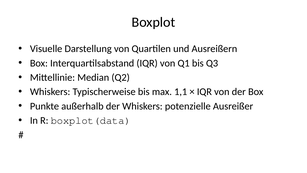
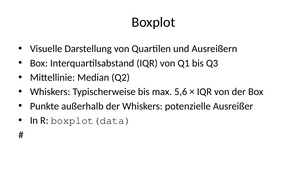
1,1: 1,1 -> 5,6
